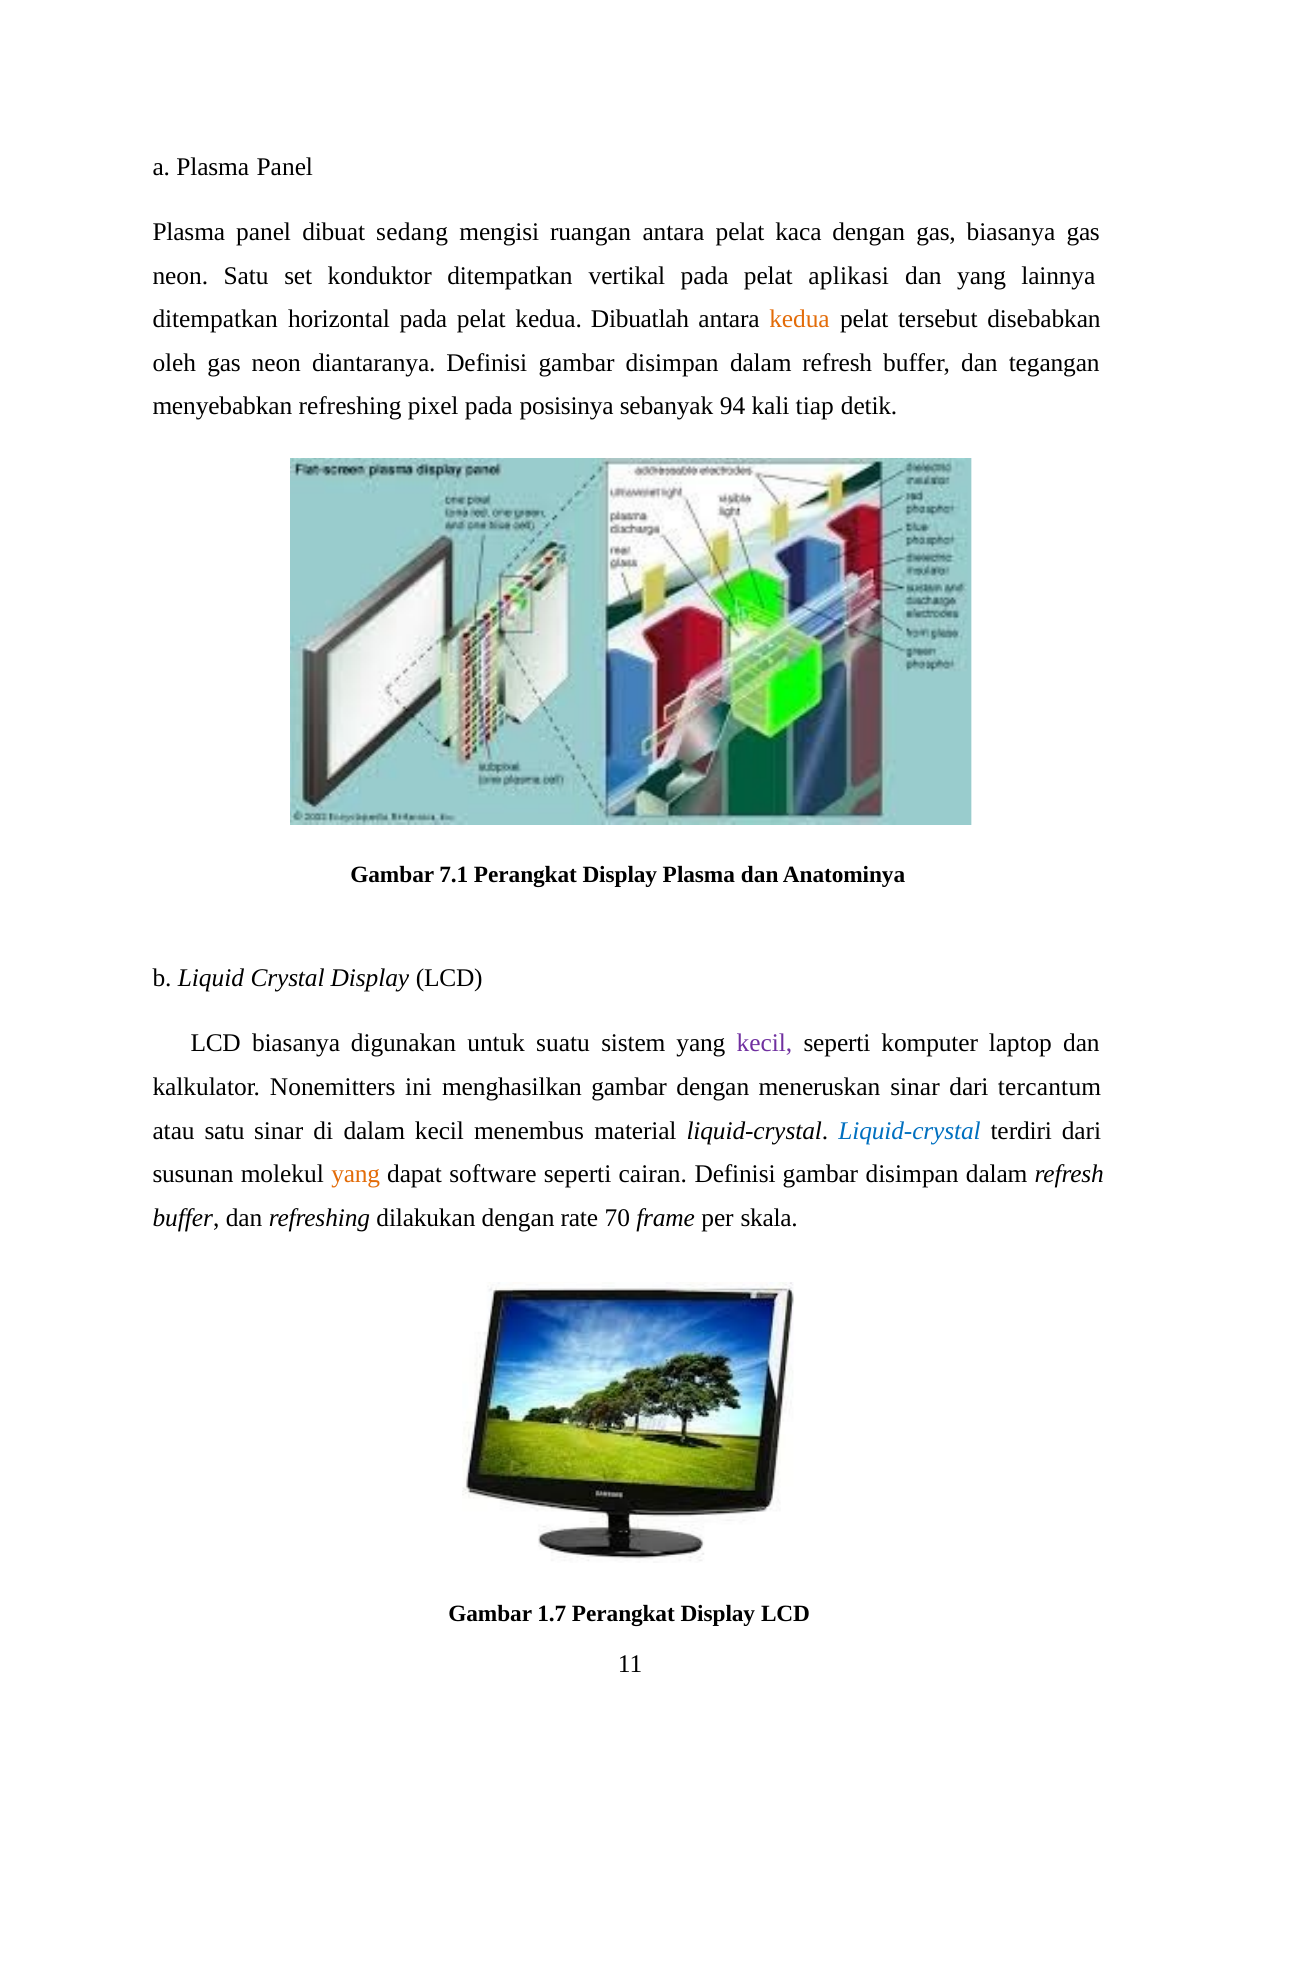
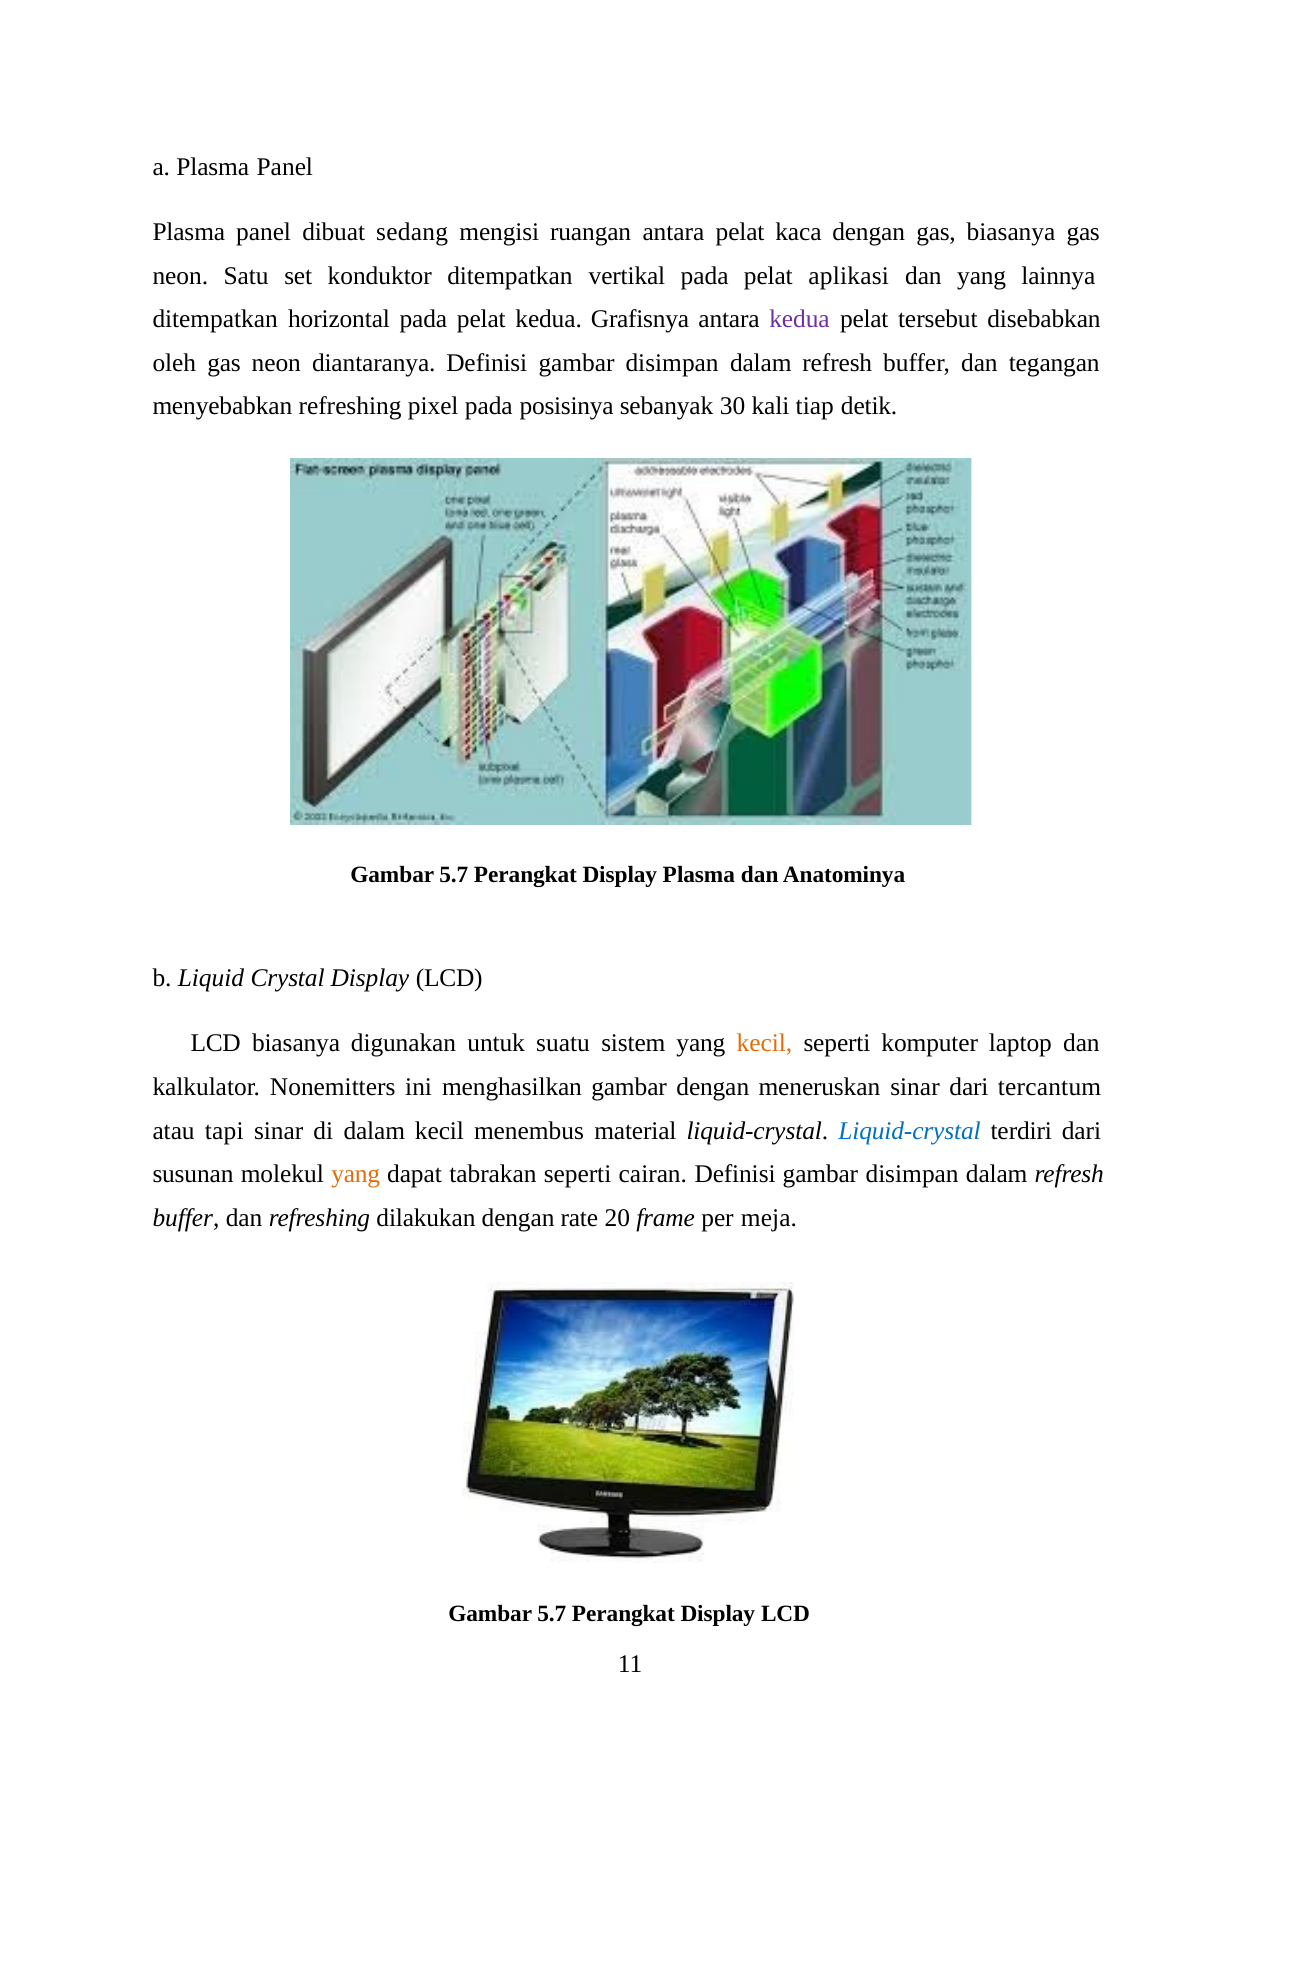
Dibuatlah: Dibuatlah -> Grafisnya
kedua at (800, 319) colour: orange -> purple
94: 94 -> 30
7.1 at (454, 875): 7.1 -> 5.7
kecil at (764, 1043) colour: purple -> orange
atau satu: satu -> tapi
software: software -> tabrakan
70: 70 -> 20
skala: skala -> meja
1.7 at (552, 1614): 1.7 -> 5.7
